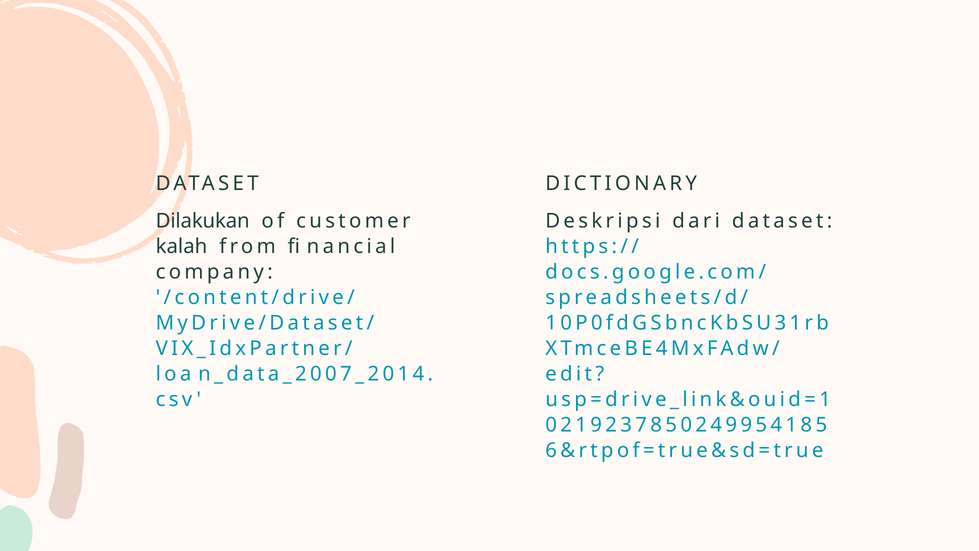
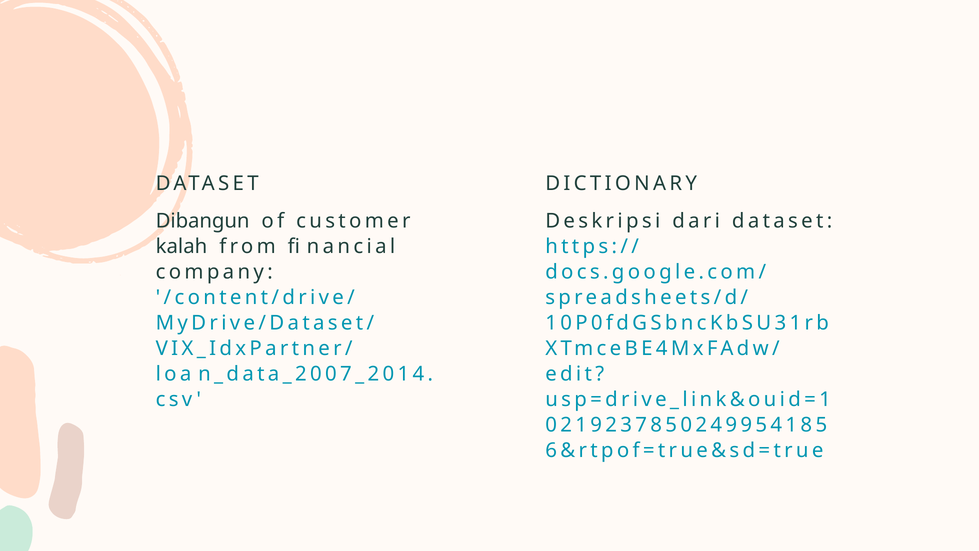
Dilakukan: Dilakukan -> Dibangun
